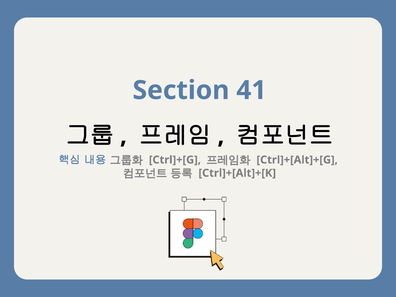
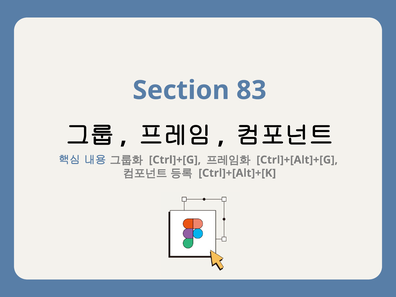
41: 41 -> 83
